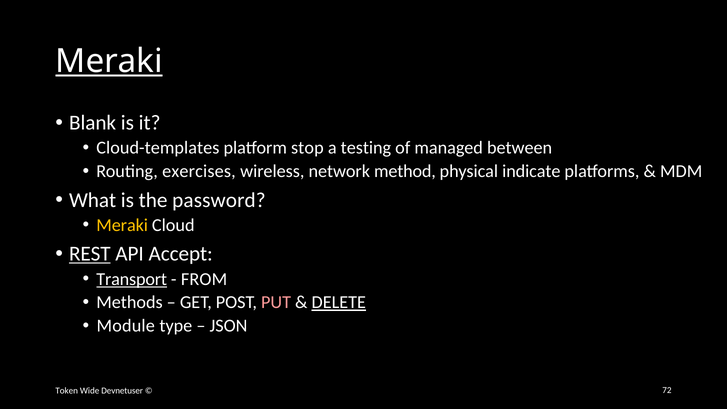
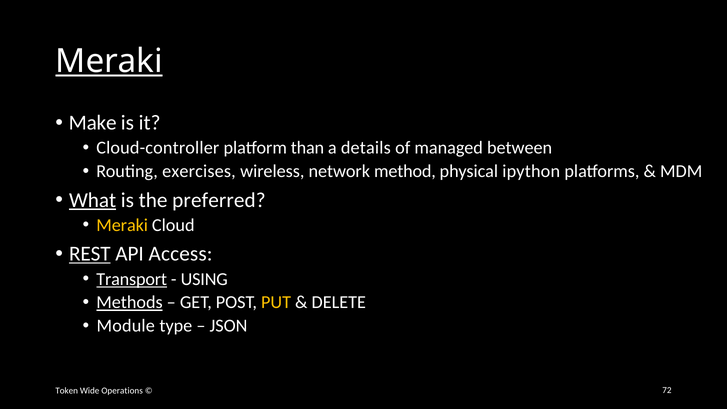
Blank: Blank -> Make
Cloud-templates: Cloud-templates -> Cloud-controller
stop: stop -> than
testing: testing -> details
indicate: indicate -> ipython
What underline: none -> present
password: password -> preferred
Accept: Accept -> Access
FROM: FROM -> USING
Methods underline: none -> present
PUT colour: pink -> yellow
DELETE underline: present -> none
Devnetuser: Devnetuser -> Operations
